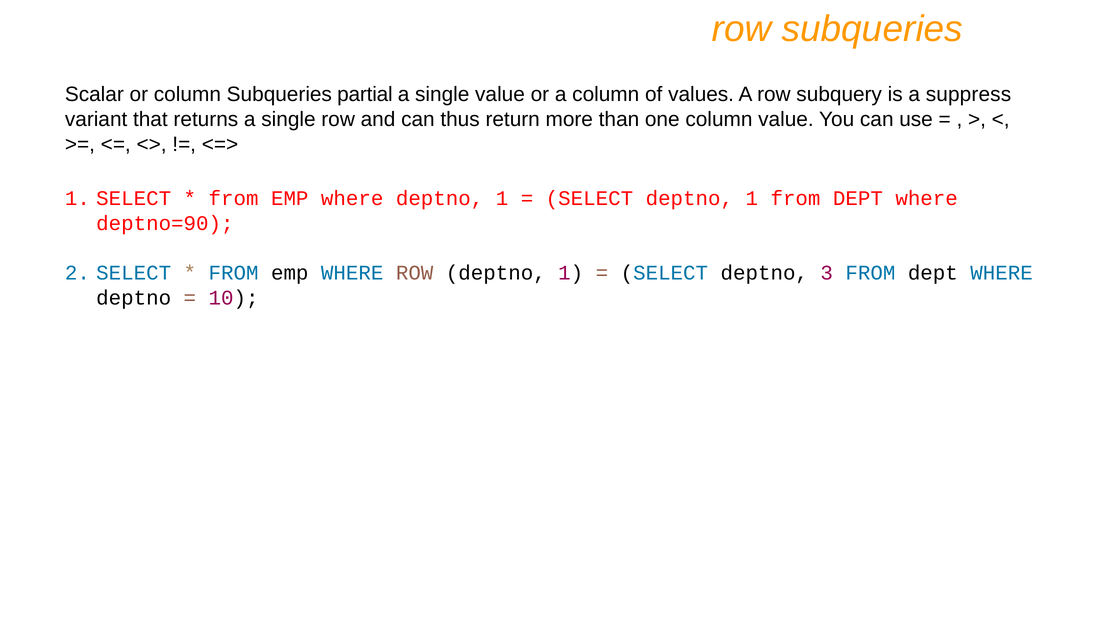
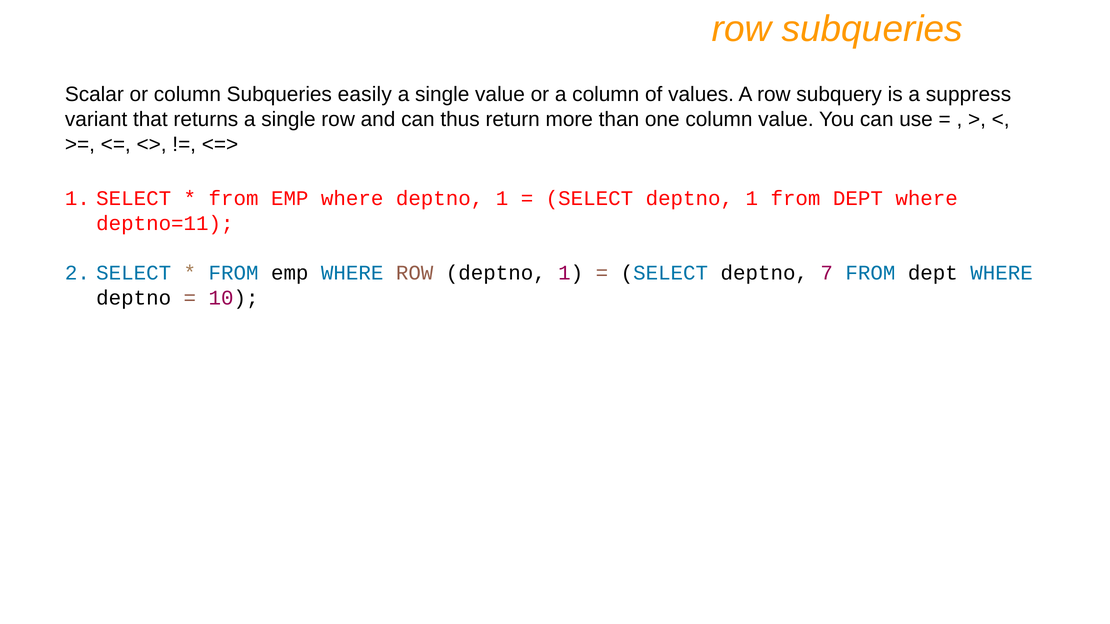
partial: partial -> easily
deptno=90: deptno=90 -> deptno=11
3: 3 -> 7
